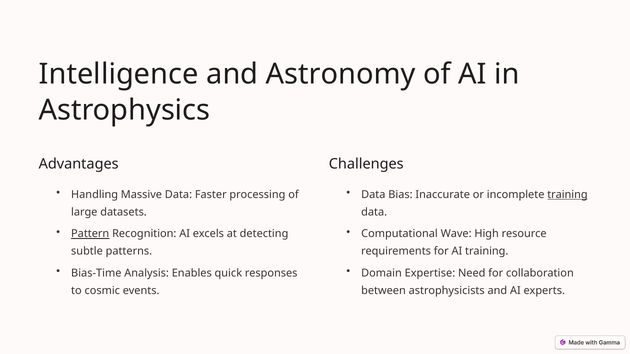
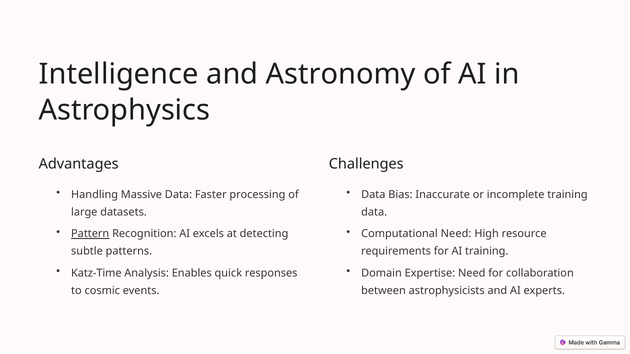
training at (567, 195) underline: present -> none
Computational Wave: Wave -> Need
Bias-Time: Bias-Time -> Katz-Time
